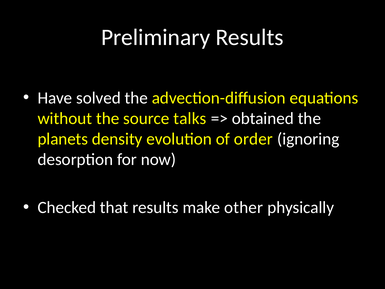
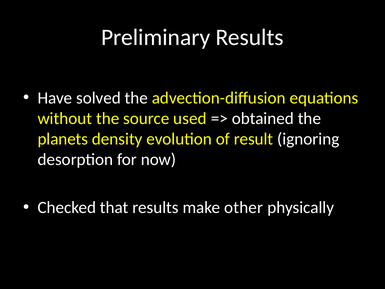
talks: talks -> used
order: order -> result
